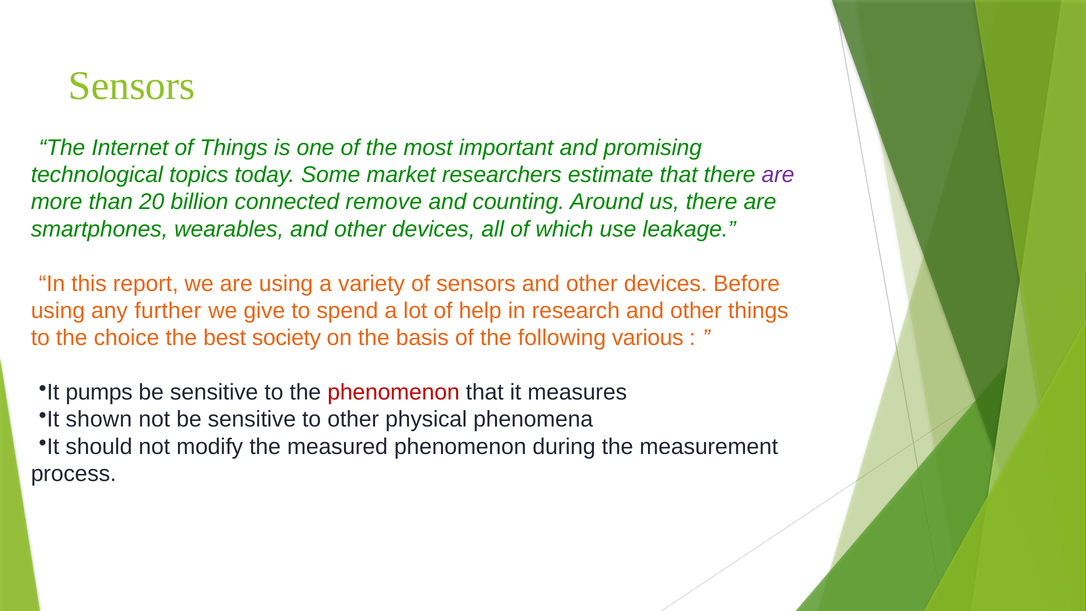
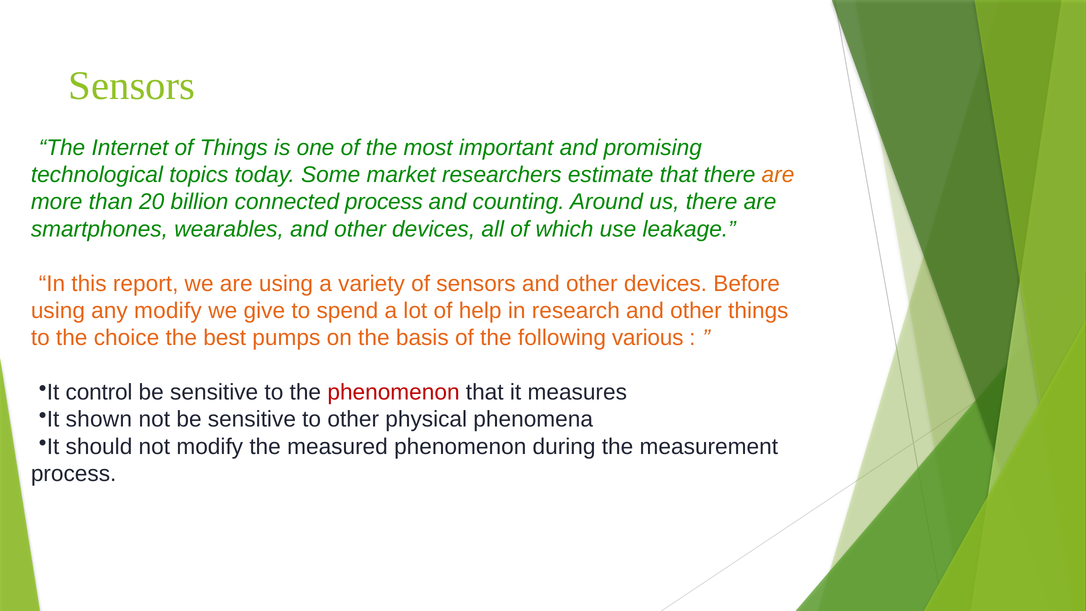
are at (778, 175) colour: purple -> orange
connected remove: remove -> process
any further: further -> modify
society: society -> pumps
pumps: pumps -> control
